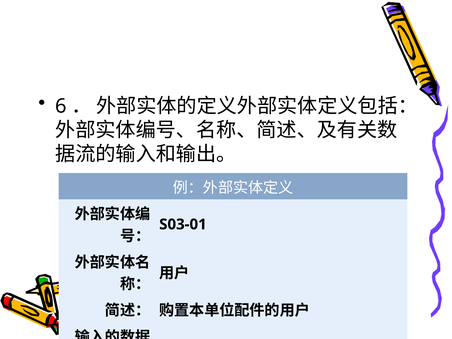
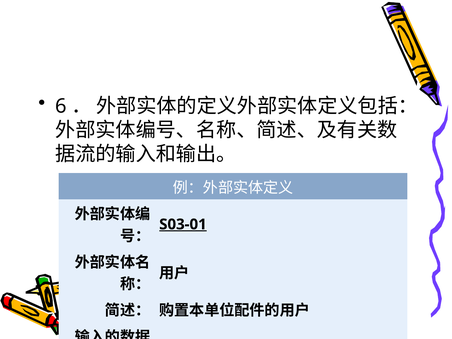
S03-01 underline: none -> present
